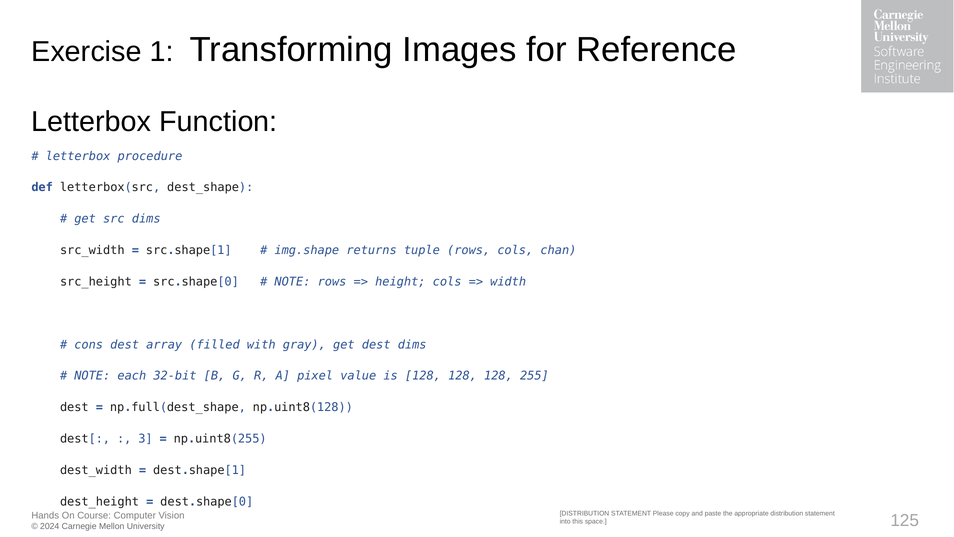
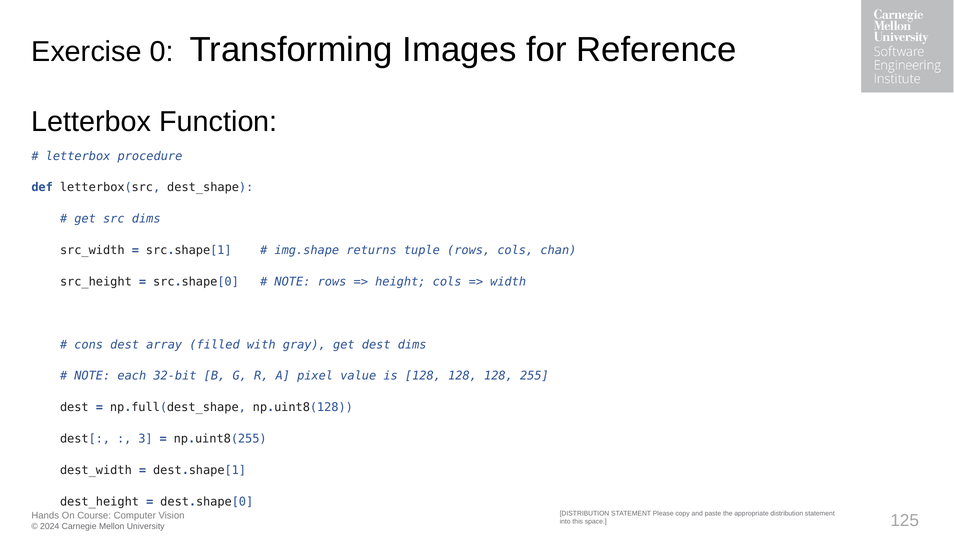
1: 1 -> 0
